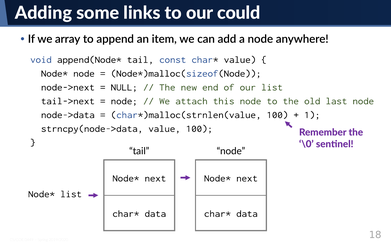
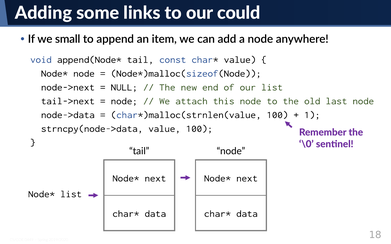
array: array -> small
